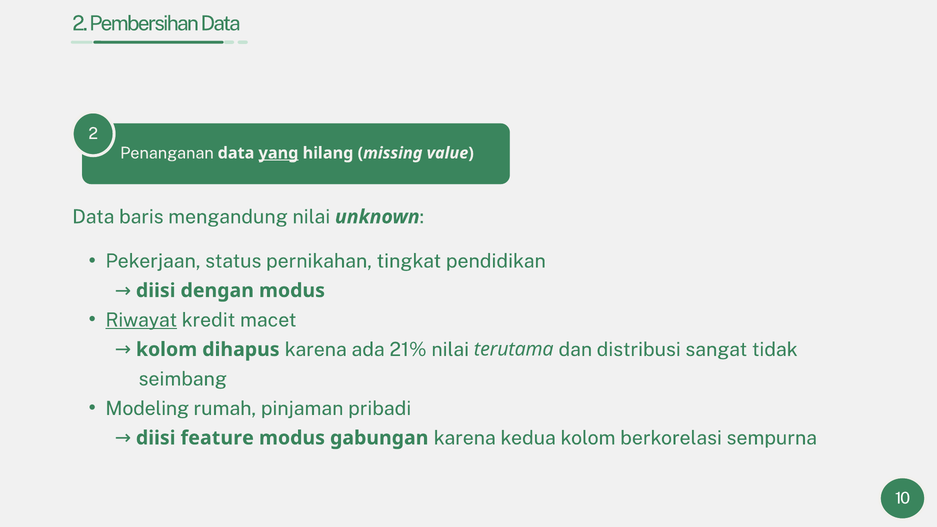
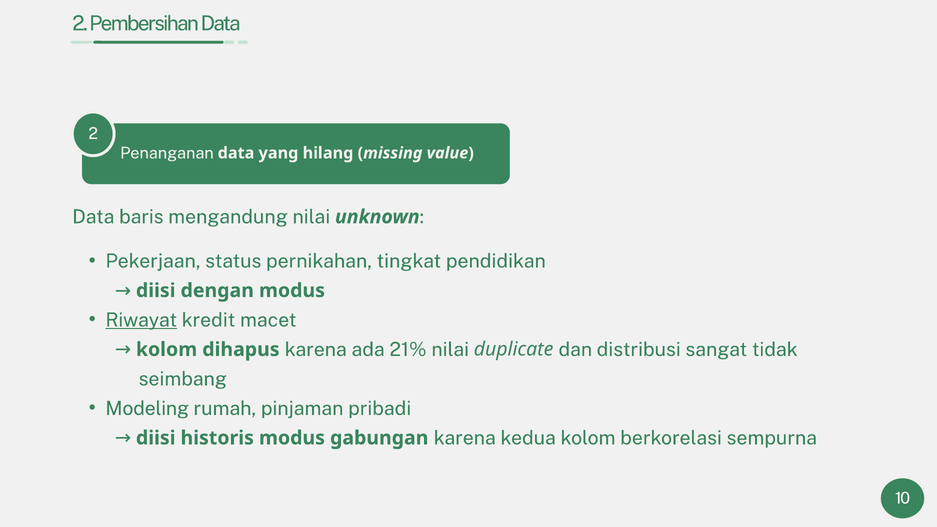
yang underline: present -> none
terutama: terutama -> duplicate
feature: feature -> historis
